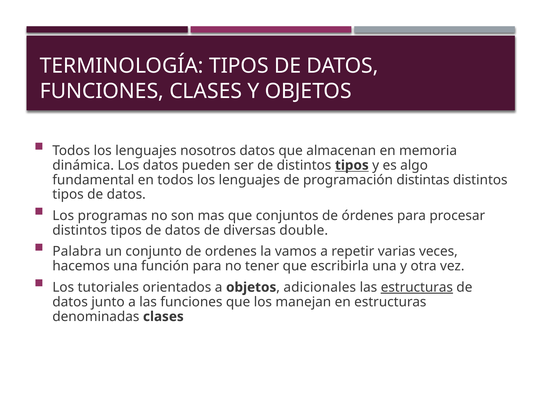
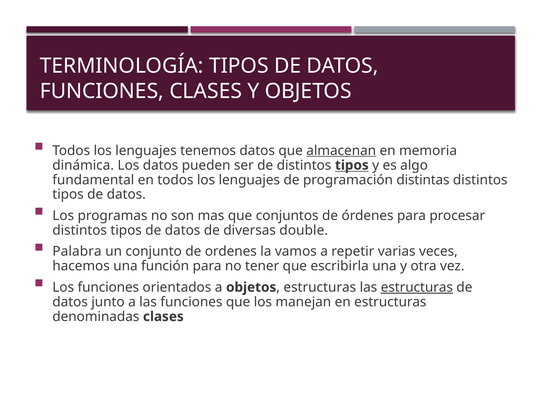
nosotros: nosotros -> tenemos
almacenan underline: none -> present
Los tutoriales: tutoriales -> funciones
adicionales at (320, 287): adicionales -> estructuras
